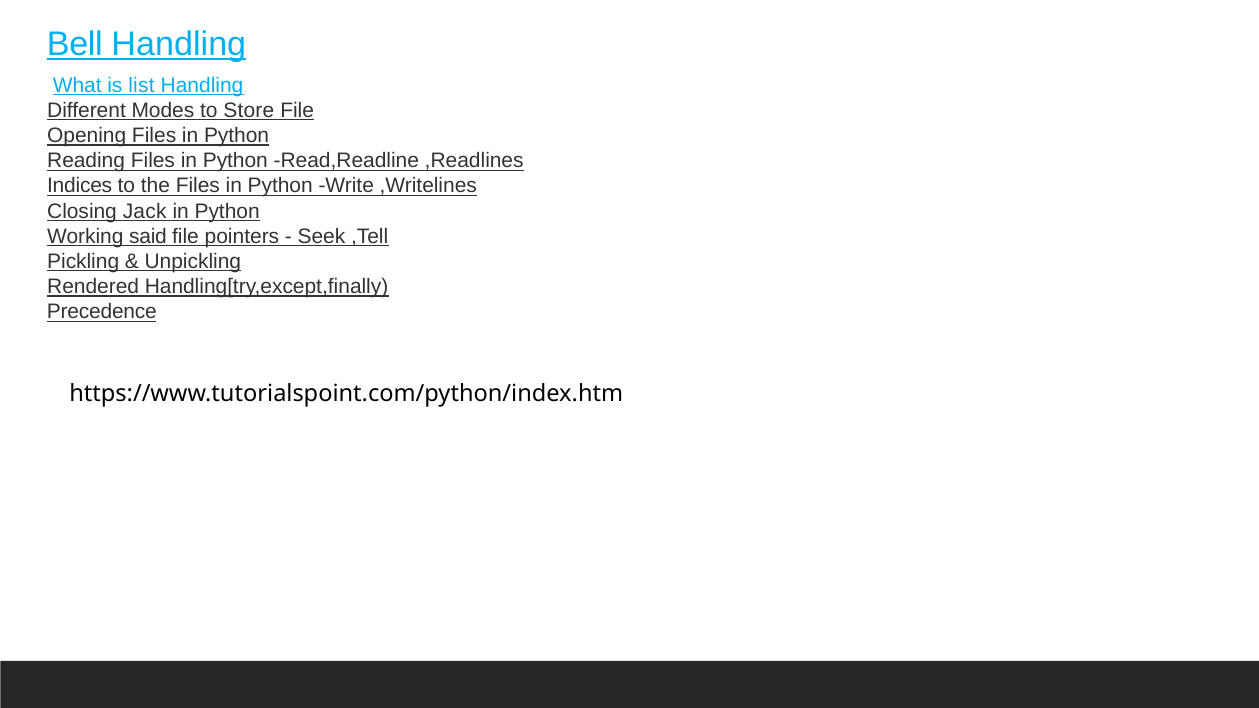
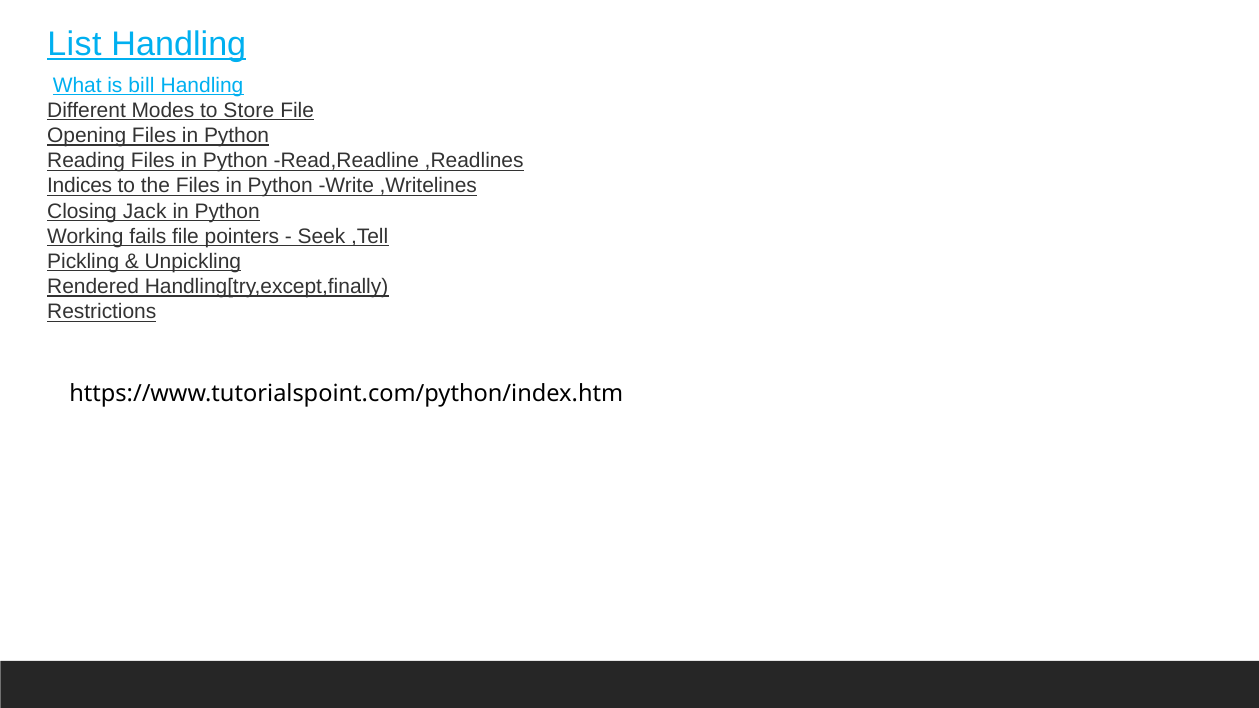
Bell: Bell -> List
list: list -> bill
said: said -> fails
Precedence: Precedence -> Restrictions
